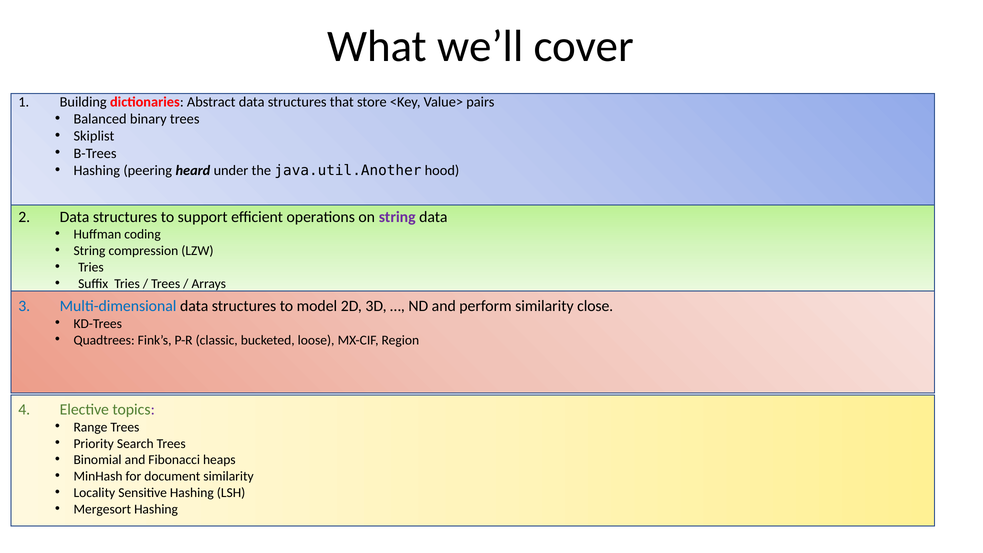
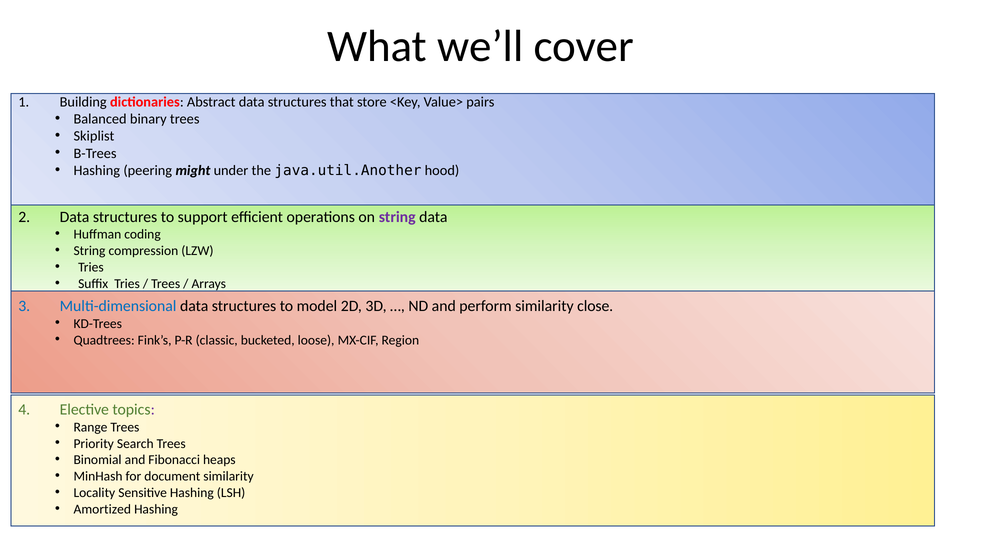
heard: heard -> might
Mergesort: Mergesort -> Amortized
